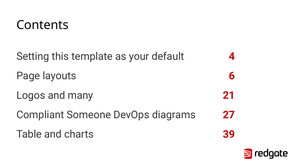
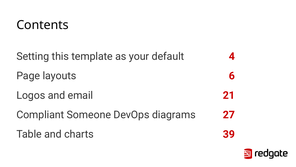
many: many -> email
